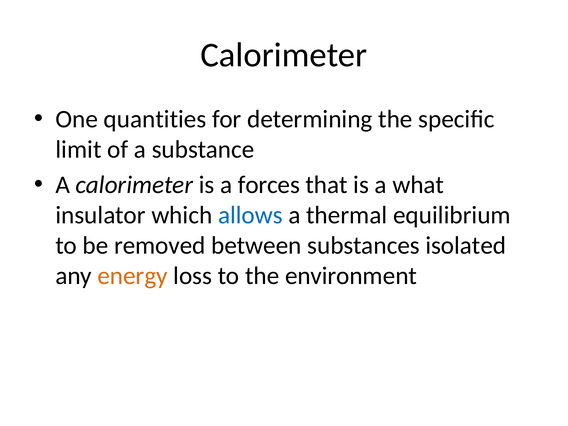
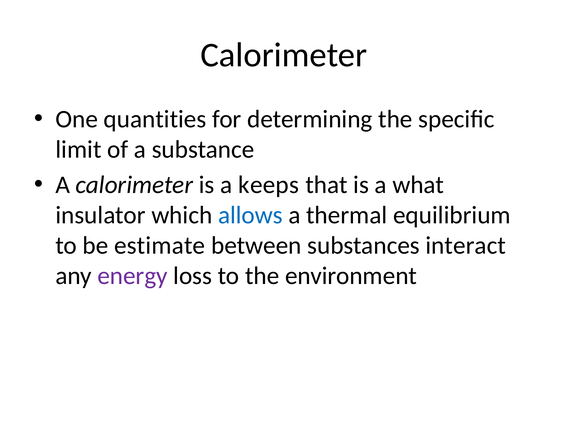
forces: forces -> keeps
removed: removed -> estimate
isolated: isolated -> interact
energy colour: orange -> purple
